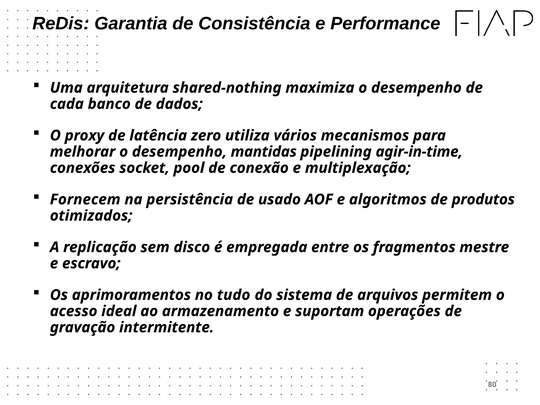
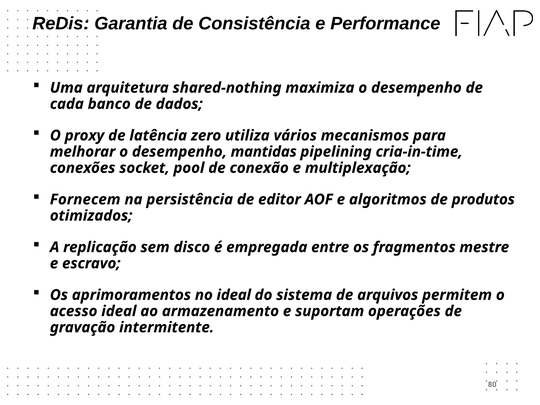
agir-in-time: agir-in-time -> cria-in-time
usado: usado -> editor
no tudo: tudo -> ideal
